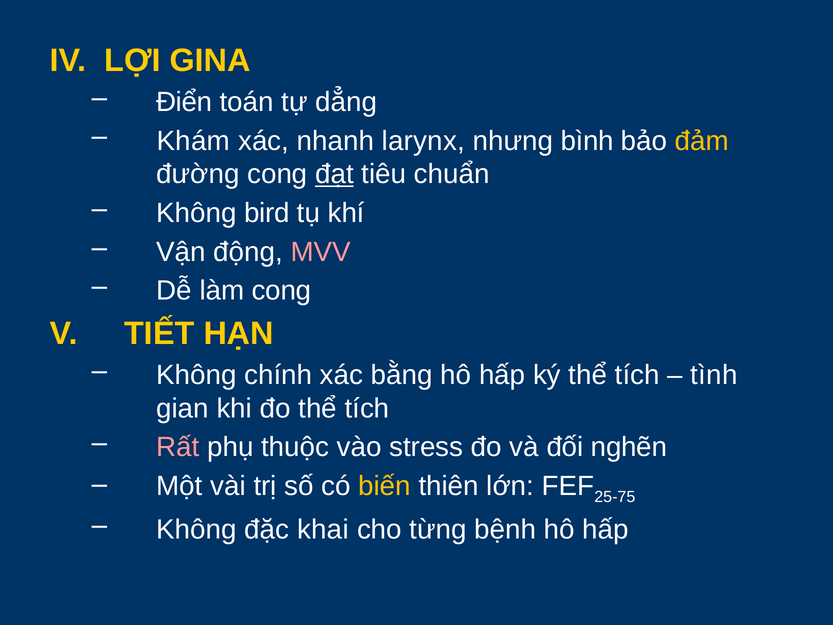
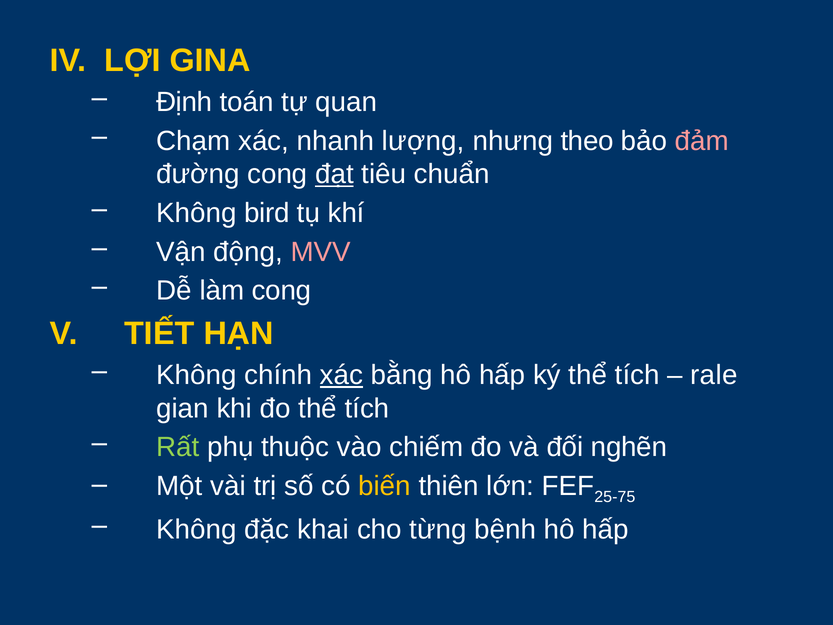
Điển: Điển -> Định
dẳng: dẳng -> quan
Khám: Khám -> Chạm
larynx: larynx -> lượng
bình: bình -> theo
đảm colour: yellow -> pink
xác at (342, 375) underline: none -> present
tình: tình -> rale
Rất colour: pink -> light green
stress: stress -> chiếm
